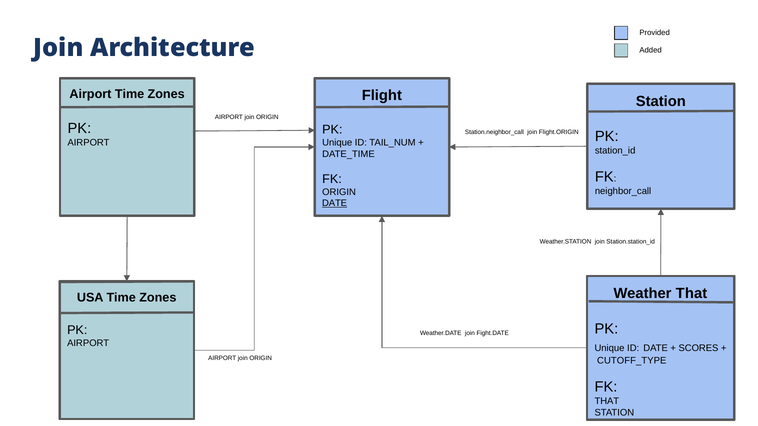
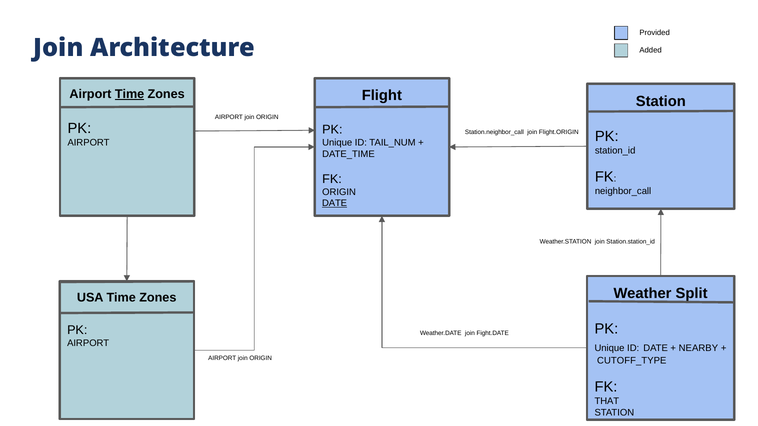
Time at (130, 94) underline: none -> present
Weather That: That -> Split
SCORES: SCORES -> NEARBY
